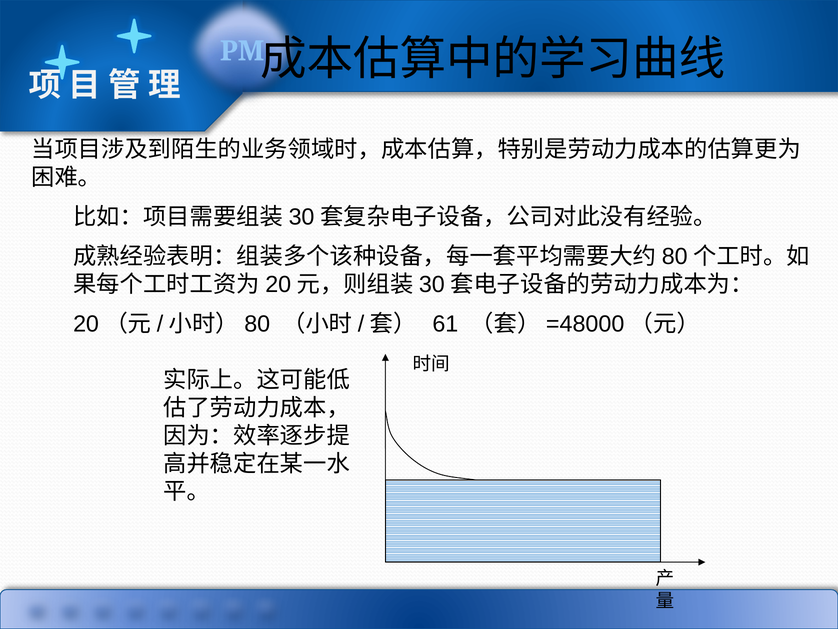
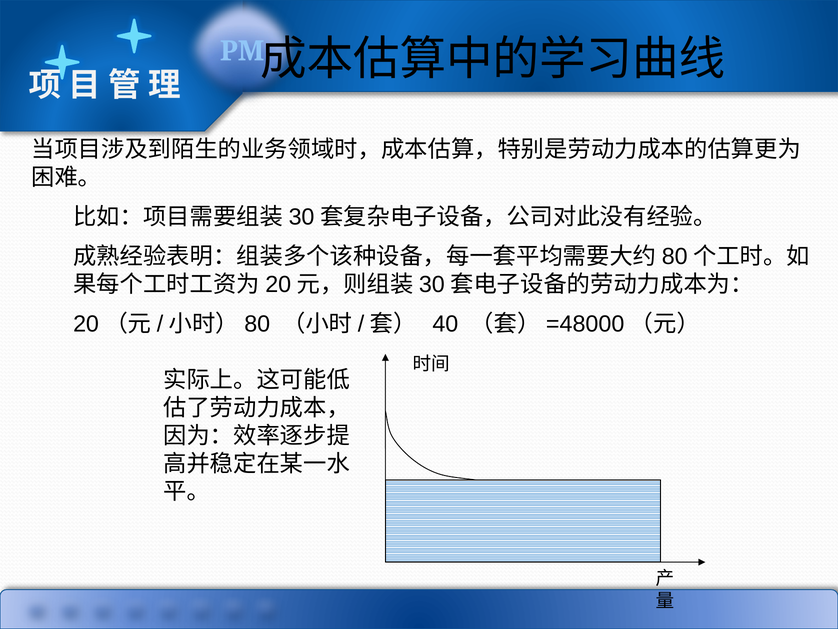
61: 61 -> 40
